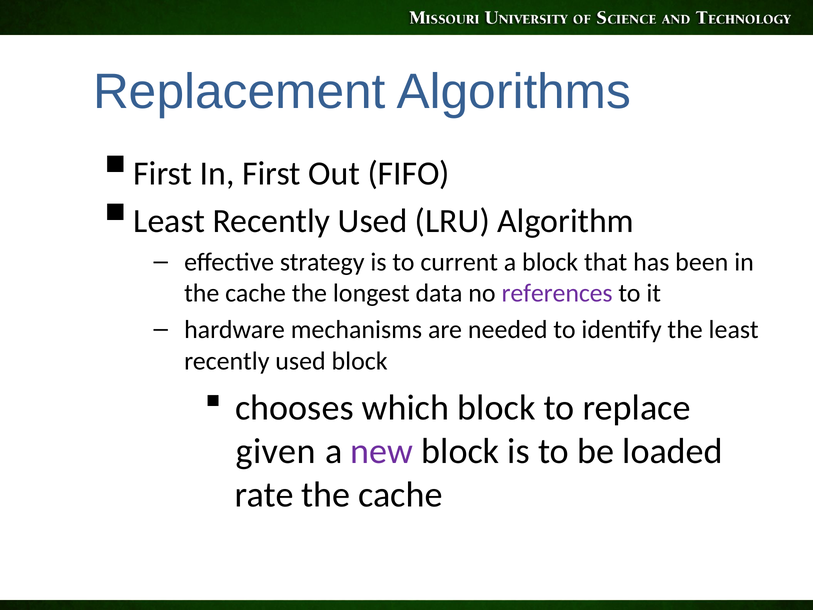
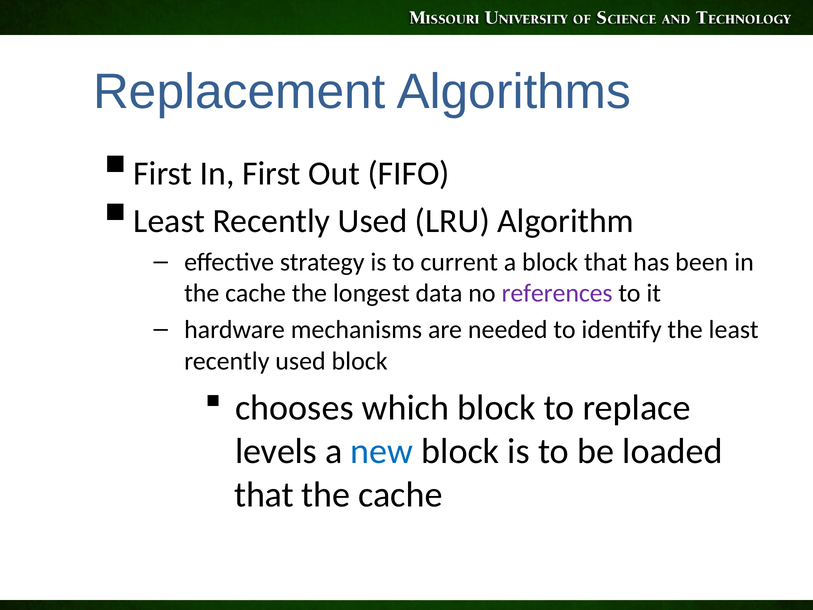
given: given -> levels
new colour: purple -> blue
rate at (264, 494): rate -> that
